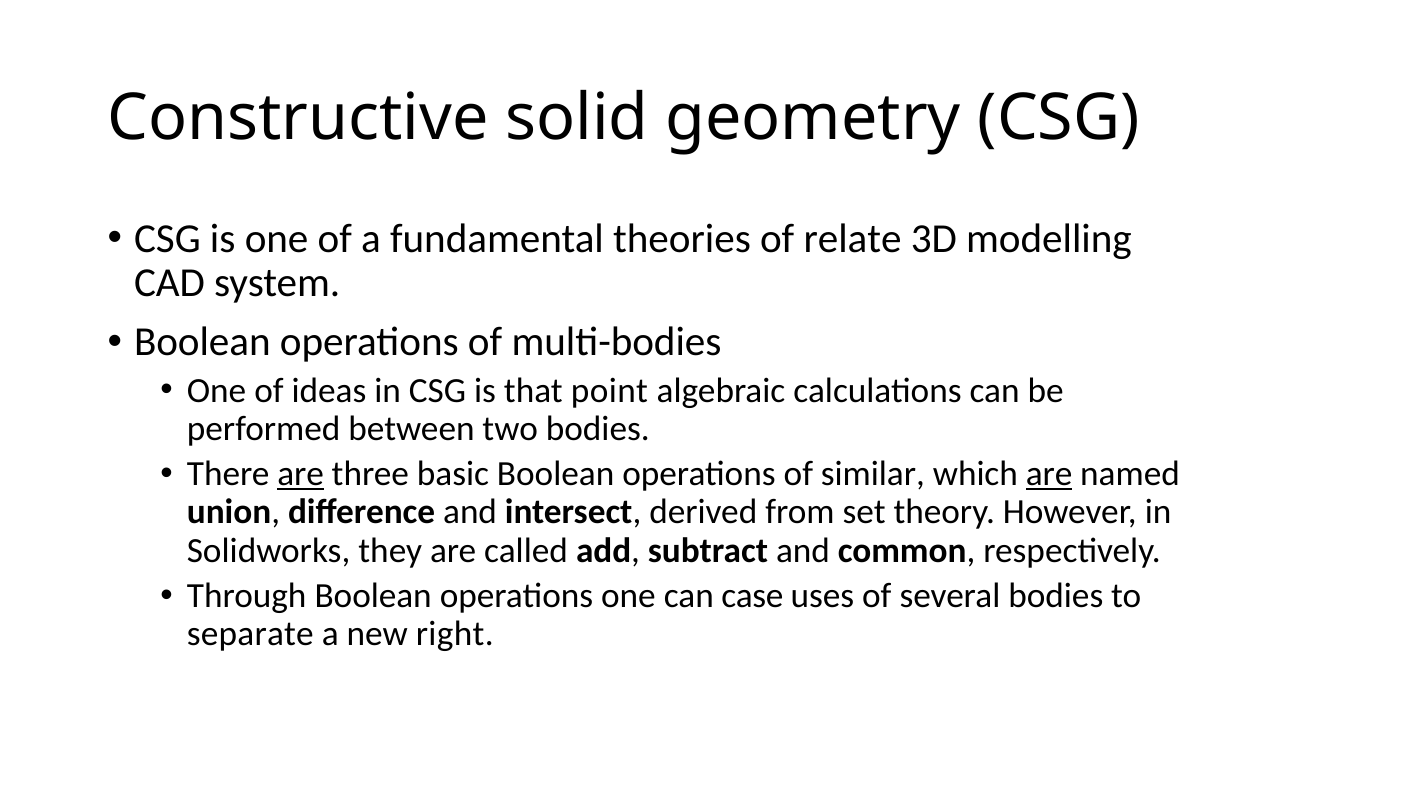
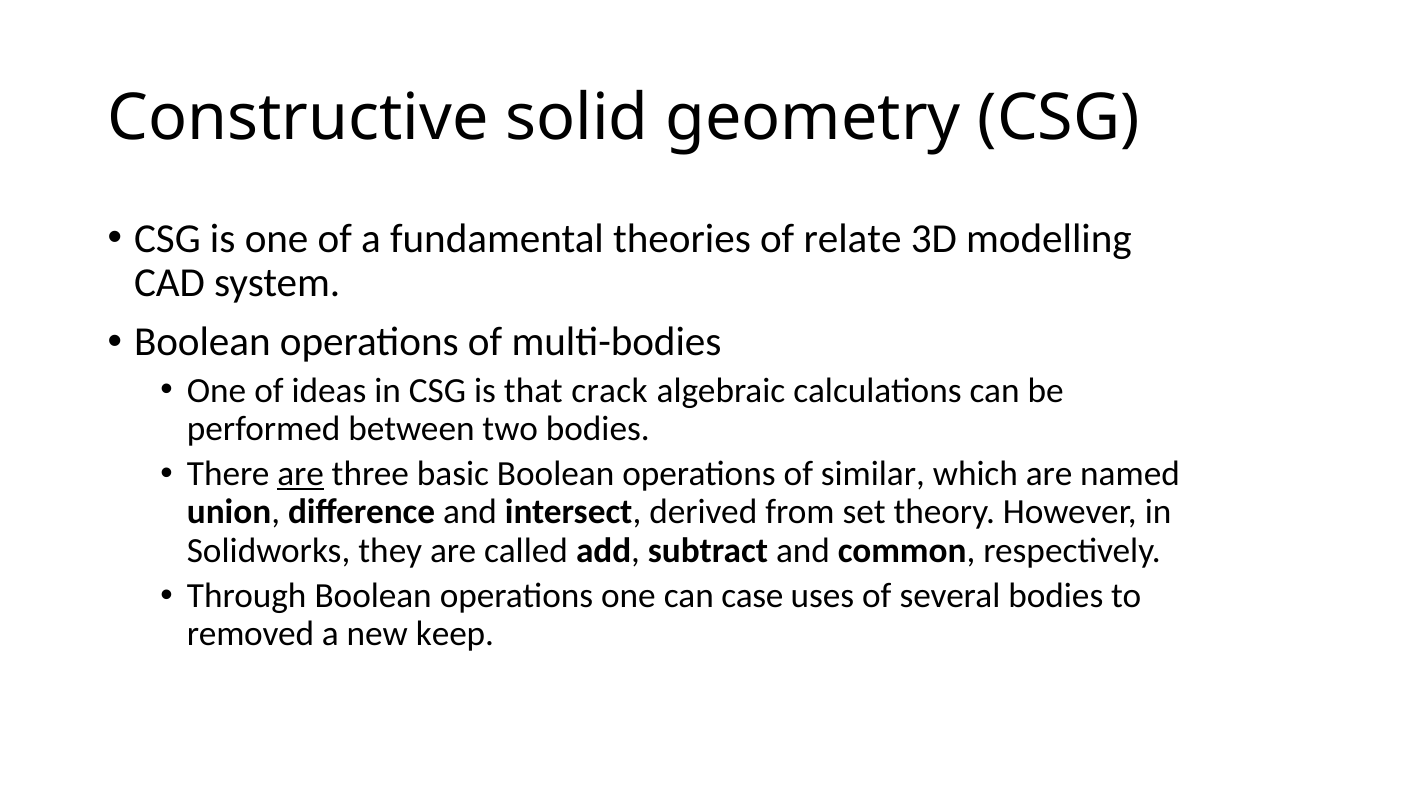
point: point -> crack
are at (1049, 474) underline: present -> none
separate: separate -> removed
right: right -> keep
